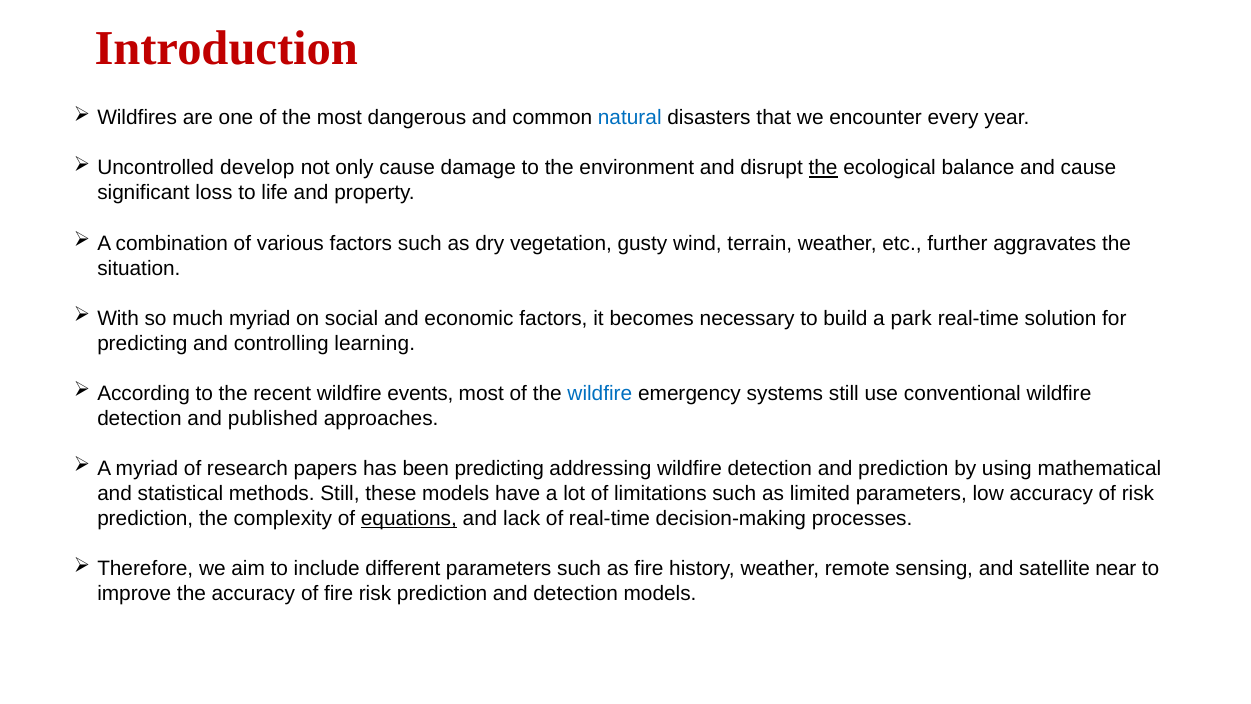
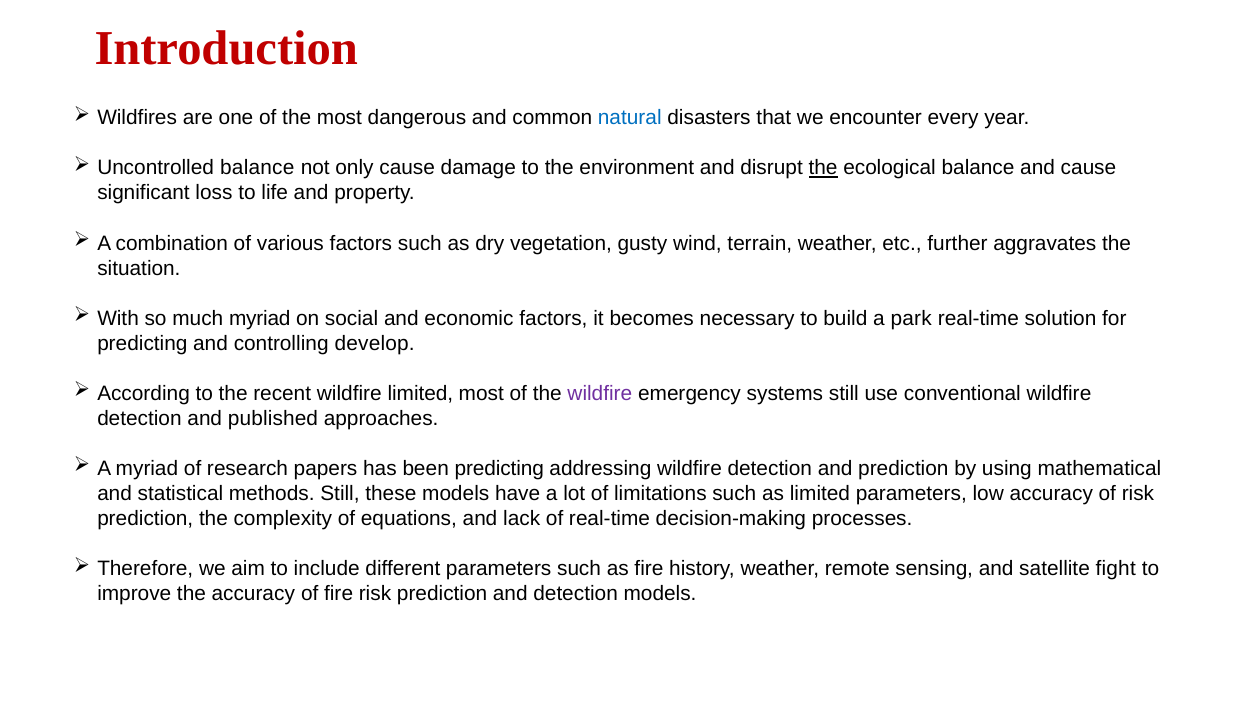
Uncontrolled develop: develop -> balance
learning: learning -> develop
wildfire events: events -> limited
wildfire at (600, 393) colour: blue -> purple
equations underline: present -> none
near: near -> fight
